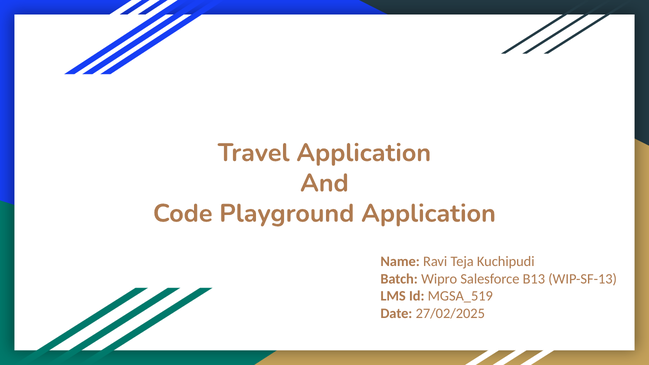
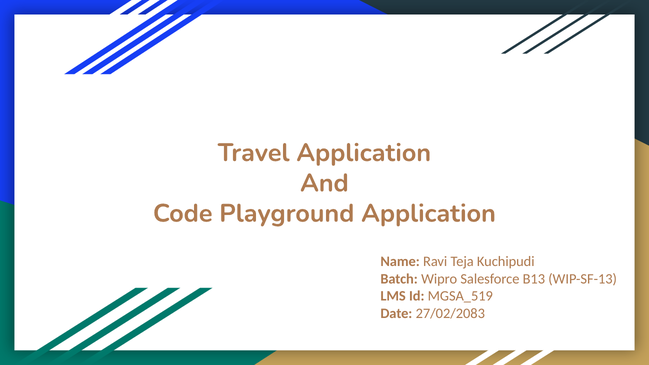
27/02/2025: 27/02/2025 -> 27/02/2083
